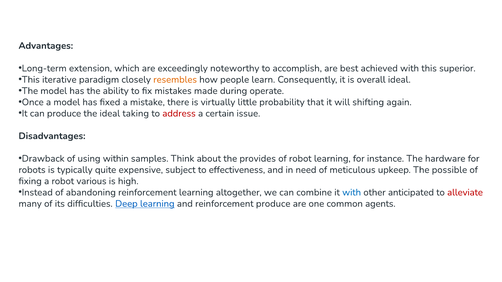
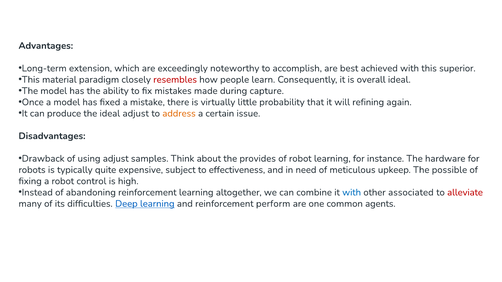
iterative: iterative -> material
resembles colour: orange -> red
operate: operate -> capture
shifting: shifting -> refining
ideal taking: taking -> adjust
address colour: red -> orange
using within: within -> adjust
various: various -> control
anticipated: anticipated -> associated
reinforcement produce: produce -> perform
